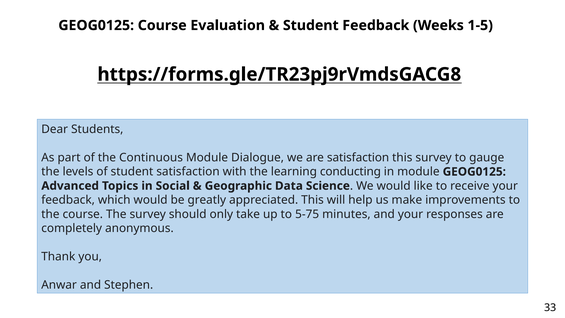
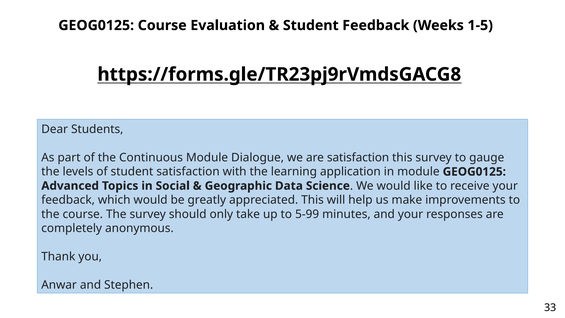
conducting: conducting -> application
5-75: 5-75 -> 5-99
